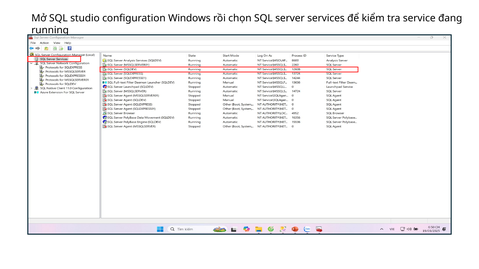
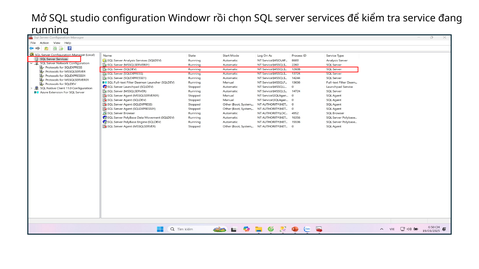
Windows: Windows -> Windowr
